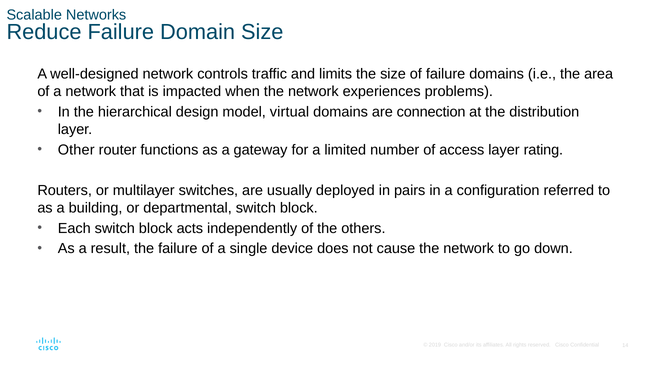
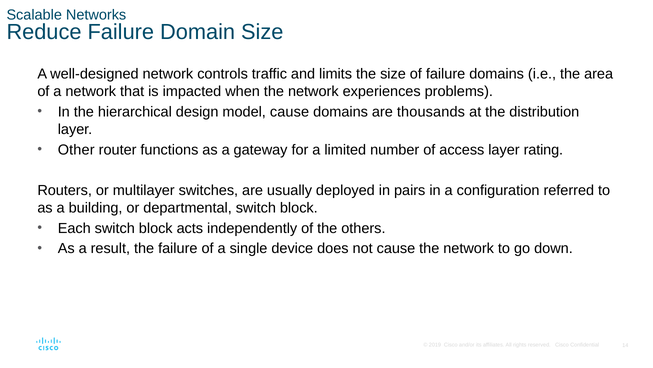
model virtual: virtual -> cause
connection: connection -> thousands
